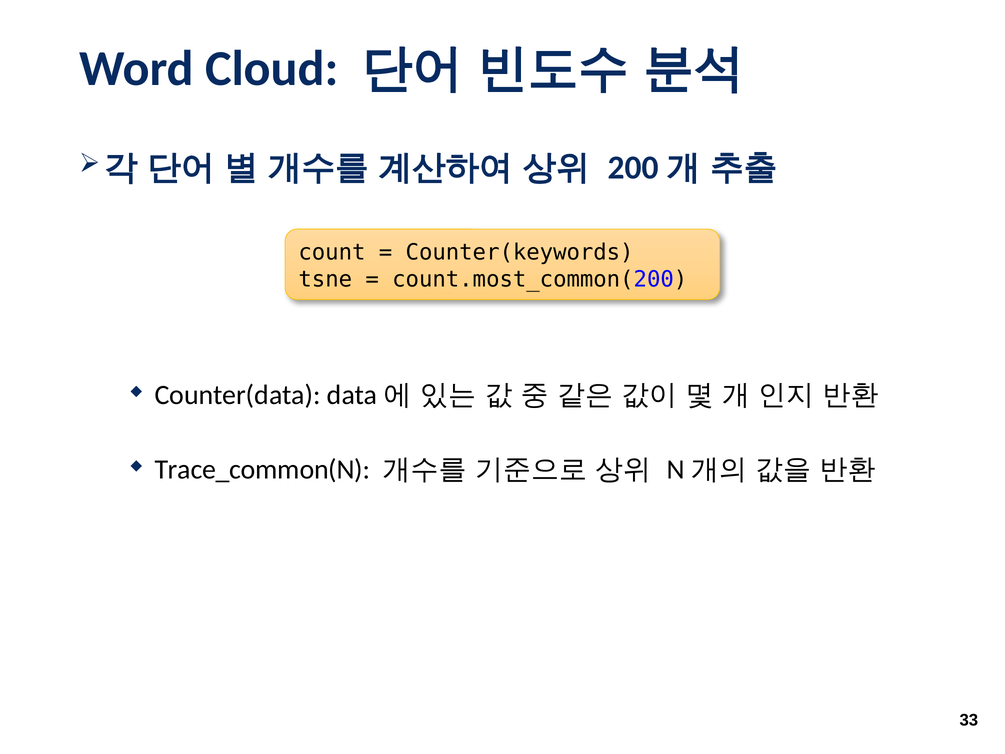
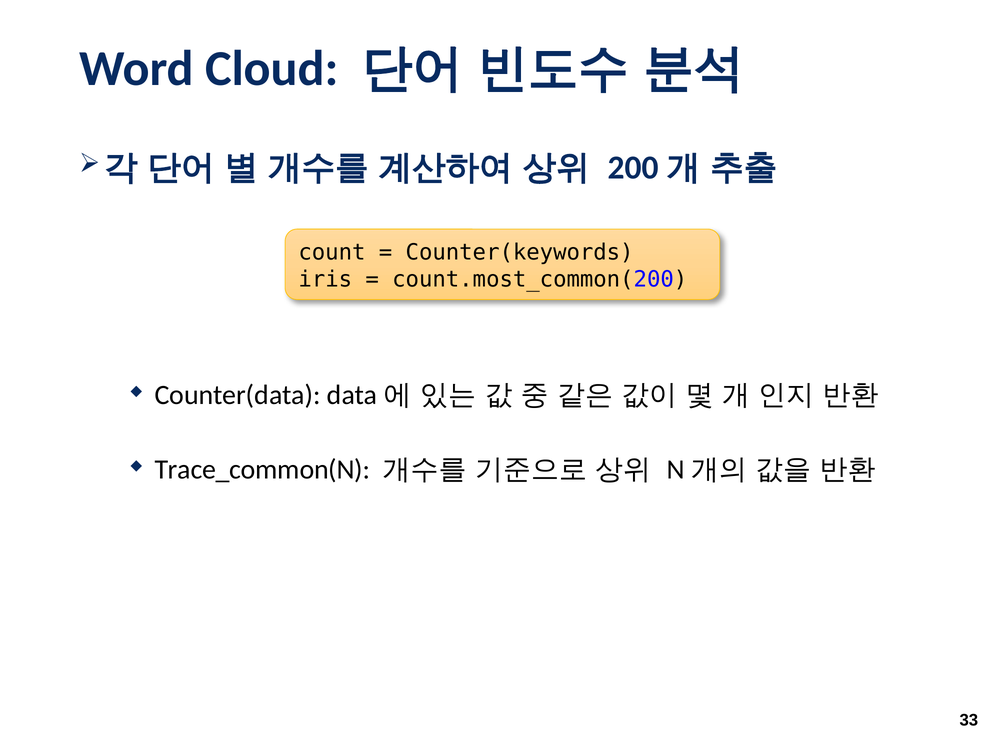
tsne: tsne -> iris
